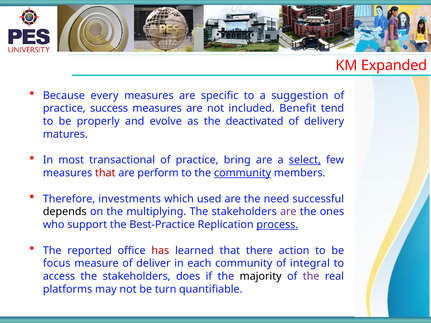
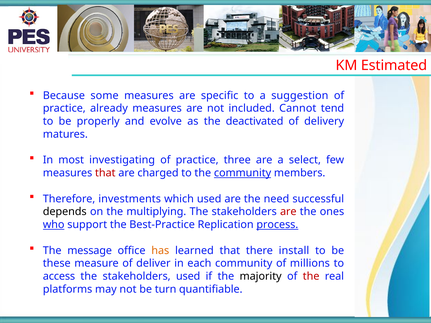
Expanded: Expanded -> Estimated
every: every -> some
success: success -> already
Benefit: Benefit -> Cannot
transactional: transactional -> investigating
bring: bring -> three
select underline: present -> none
perform: perform -> charged
are at (288, 212) colour: purple -> red
who underline: none -> present
reported: reported -> message
has colour: red -> orange
action: action -> install
focus: focus -> these
integral: integral -> millions
stakeholders does: does -> used
the at (311, 277) colour: purple -> red
